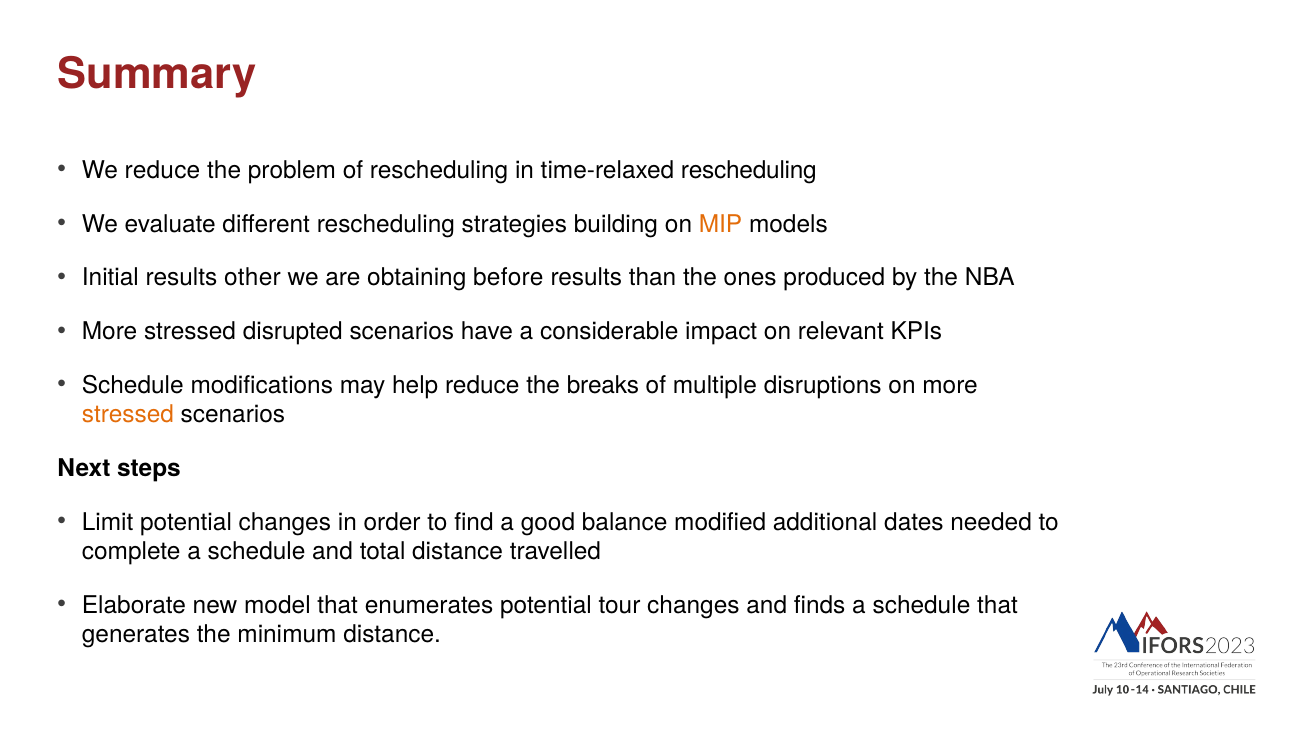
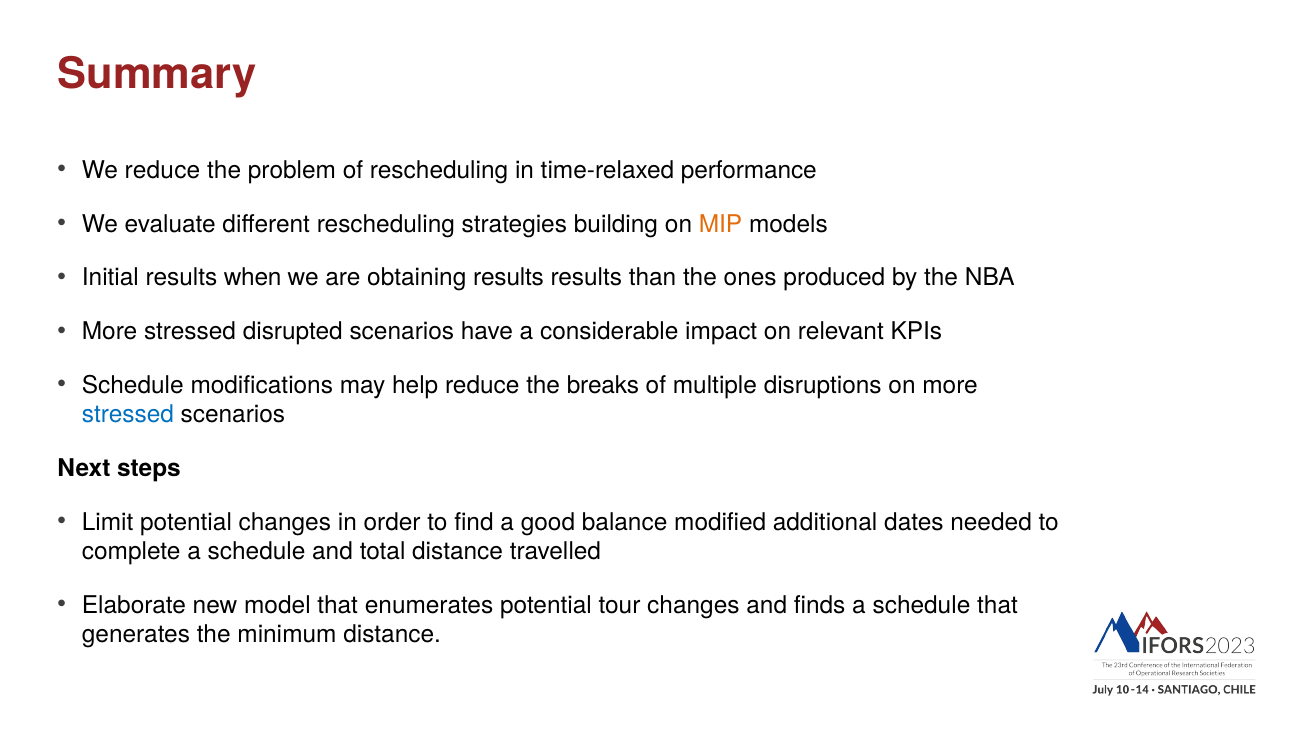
time-relaxed rescheduling: rescheduling -> performance
other: other -> when
obtaining before: before -> results
stressed at (128, 415) colour: orange -> blue
